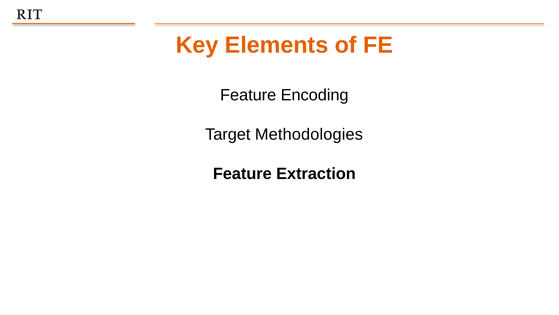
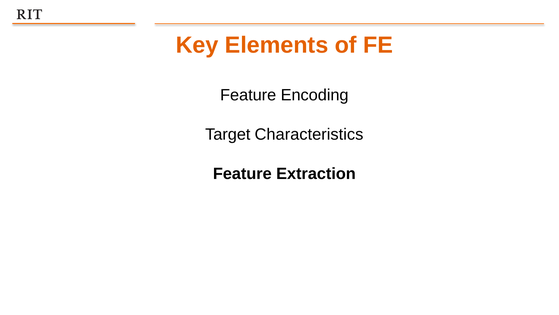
Methodologies: Methodologies -> Characteristics
